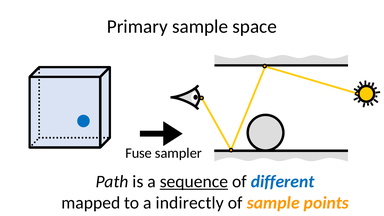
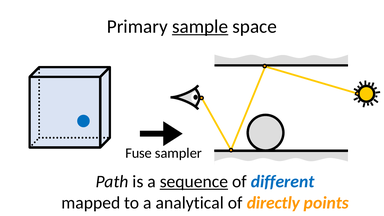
sample at (200, 26) underline: none -> present
indirectly: indirectly -> analytical
of sample: sample -> directly
